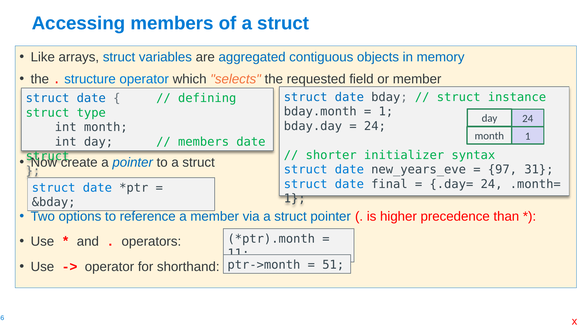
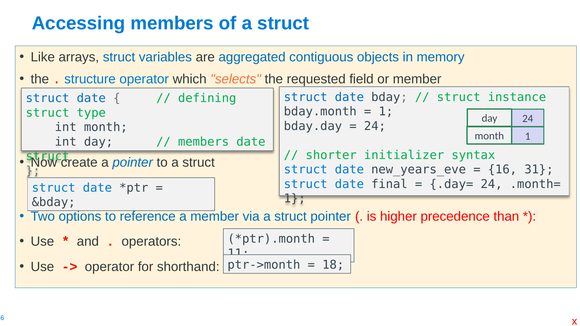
97: 97 -> 16
51: 51 -> 18
